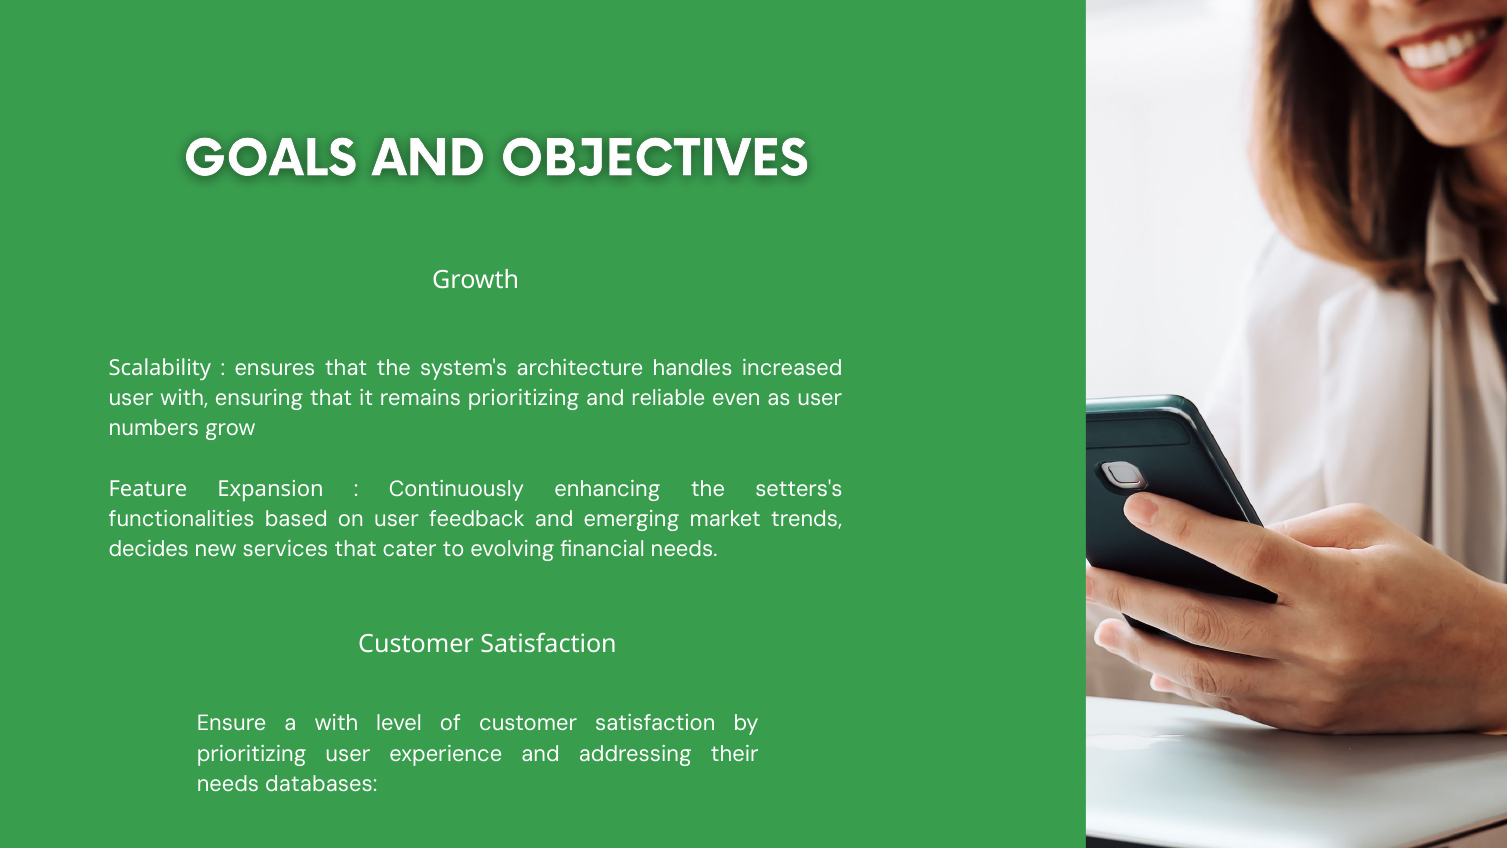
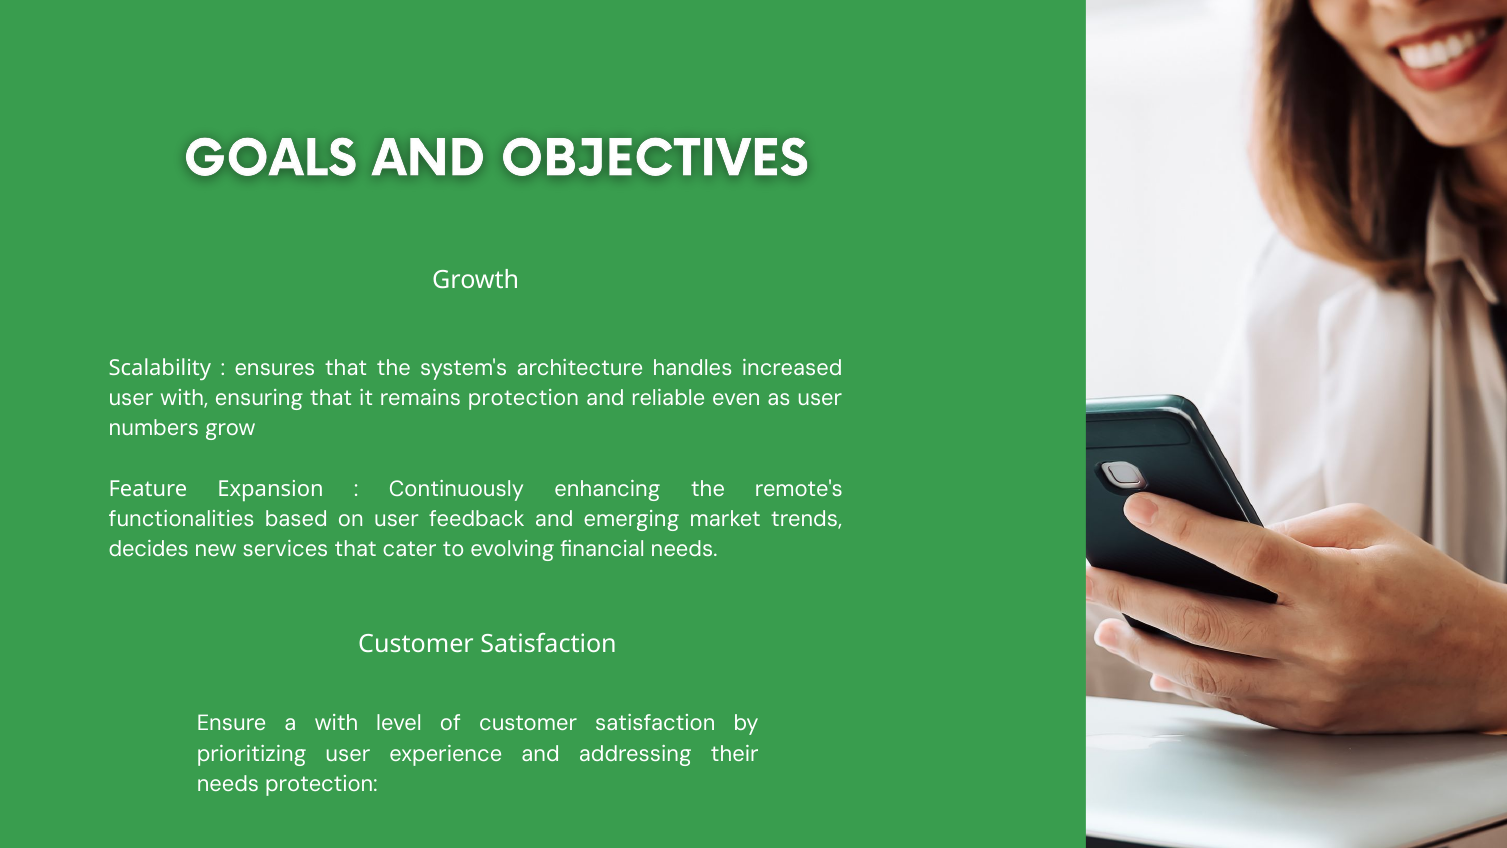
remains prioritizing: prioritizing -> protection
setters's: setters's -> remote's
needs databases: databases -> protection
